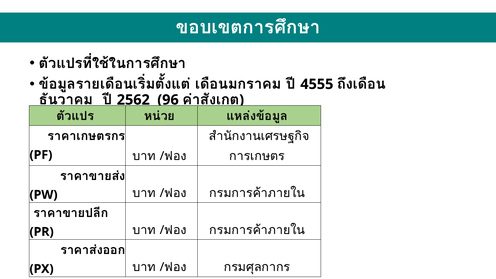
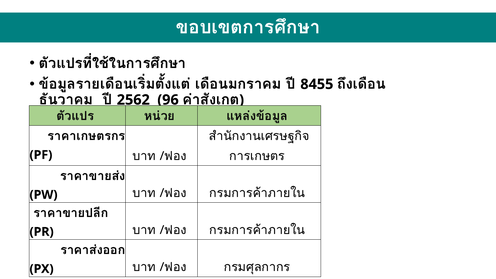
4555: 4555 -> 8455
